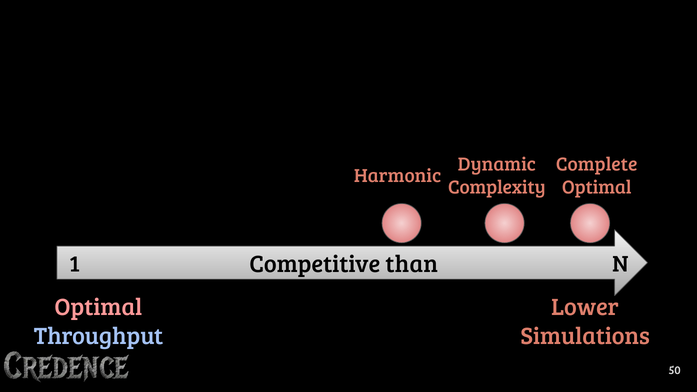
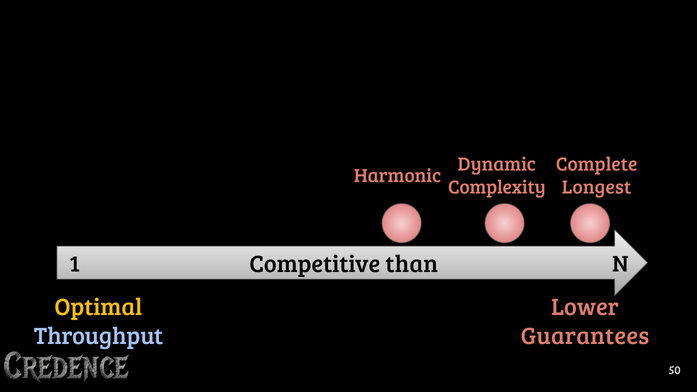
Optimal at (597, 188): Optimal -> Longest
Optimal at (98, 308) colour: pink -> yellow
Simulations: Simulations -> Guarantees
